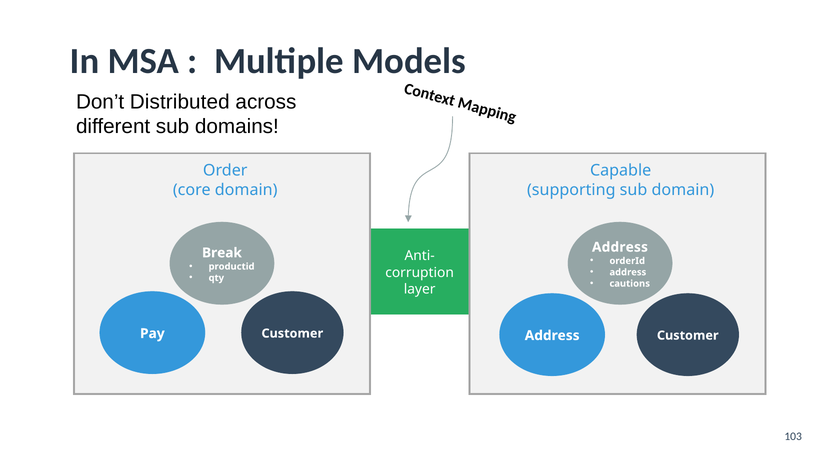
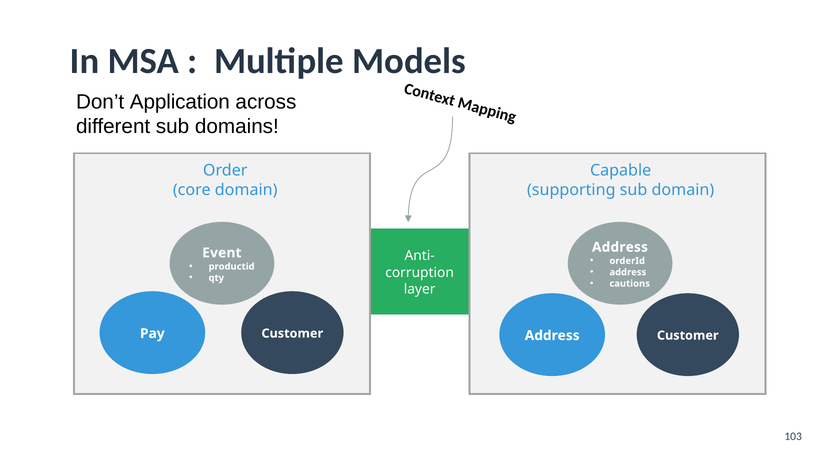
Distributed: Distributed -> Application
Break: Break -> Event
